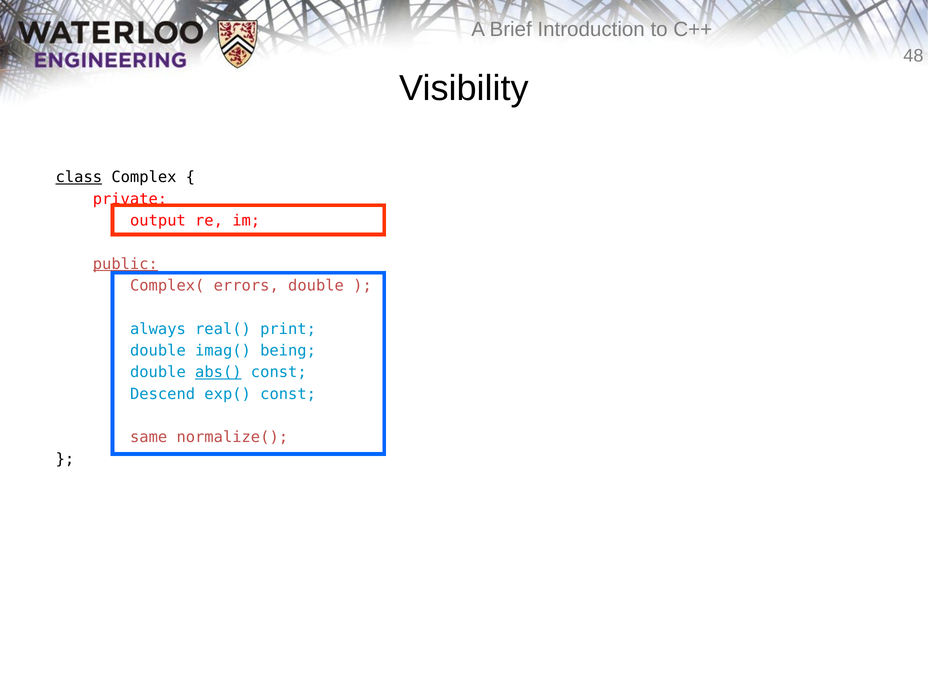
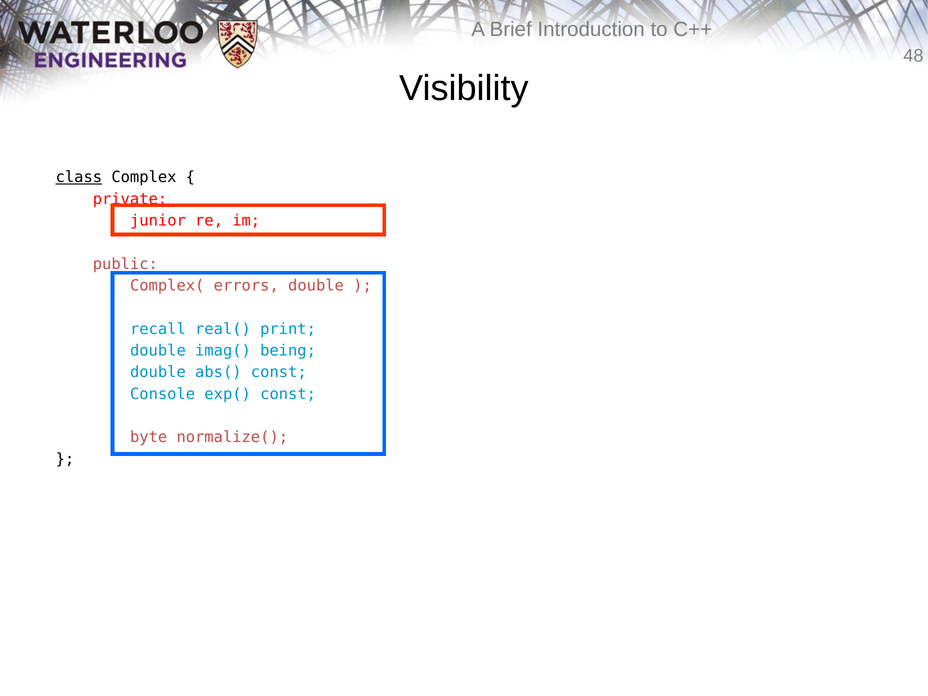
output: output -> junior
public underline: present -> none
always: always -> recall
abs( underline: present -> none
Descend: Descend -> Console
same: same -> byte
